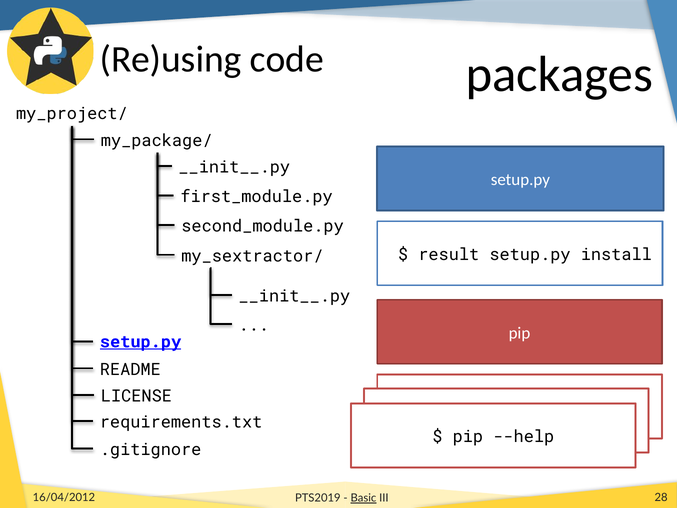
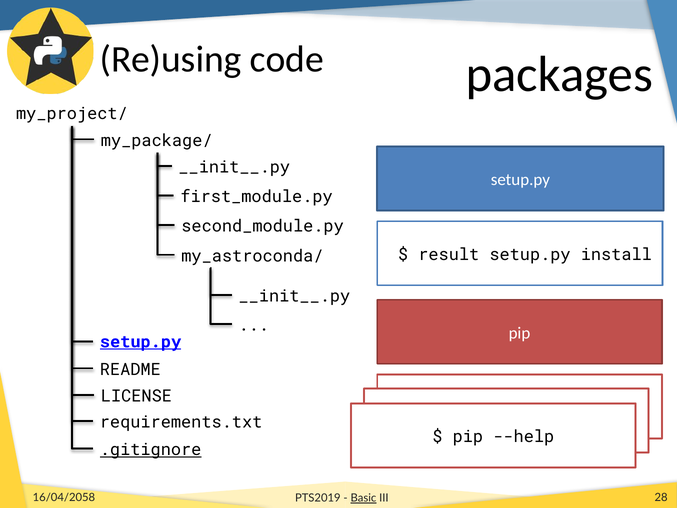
my_sextractor/: my_sextractor/ -> my_astroconda/
.gitignore underline: none -> present
16/04/2012: 16/04/2012 -> 16/04/2058
